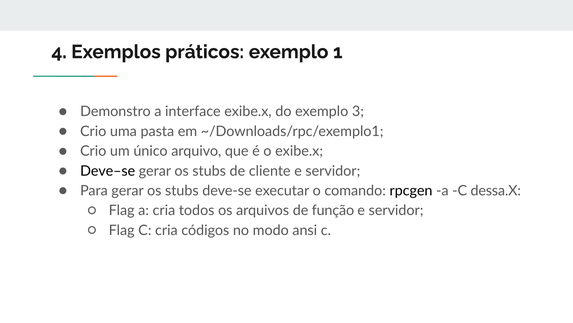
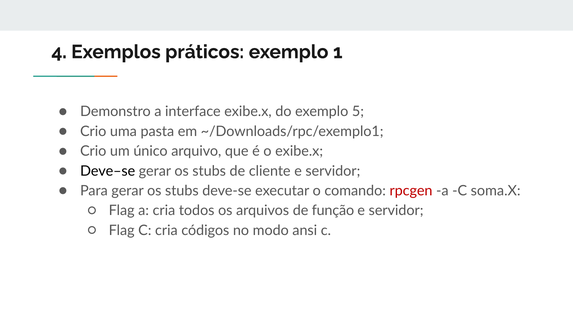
3: 3 -> 5
rpcgen colour: black -> red
dessa.X: dessa.X -> soma.X
